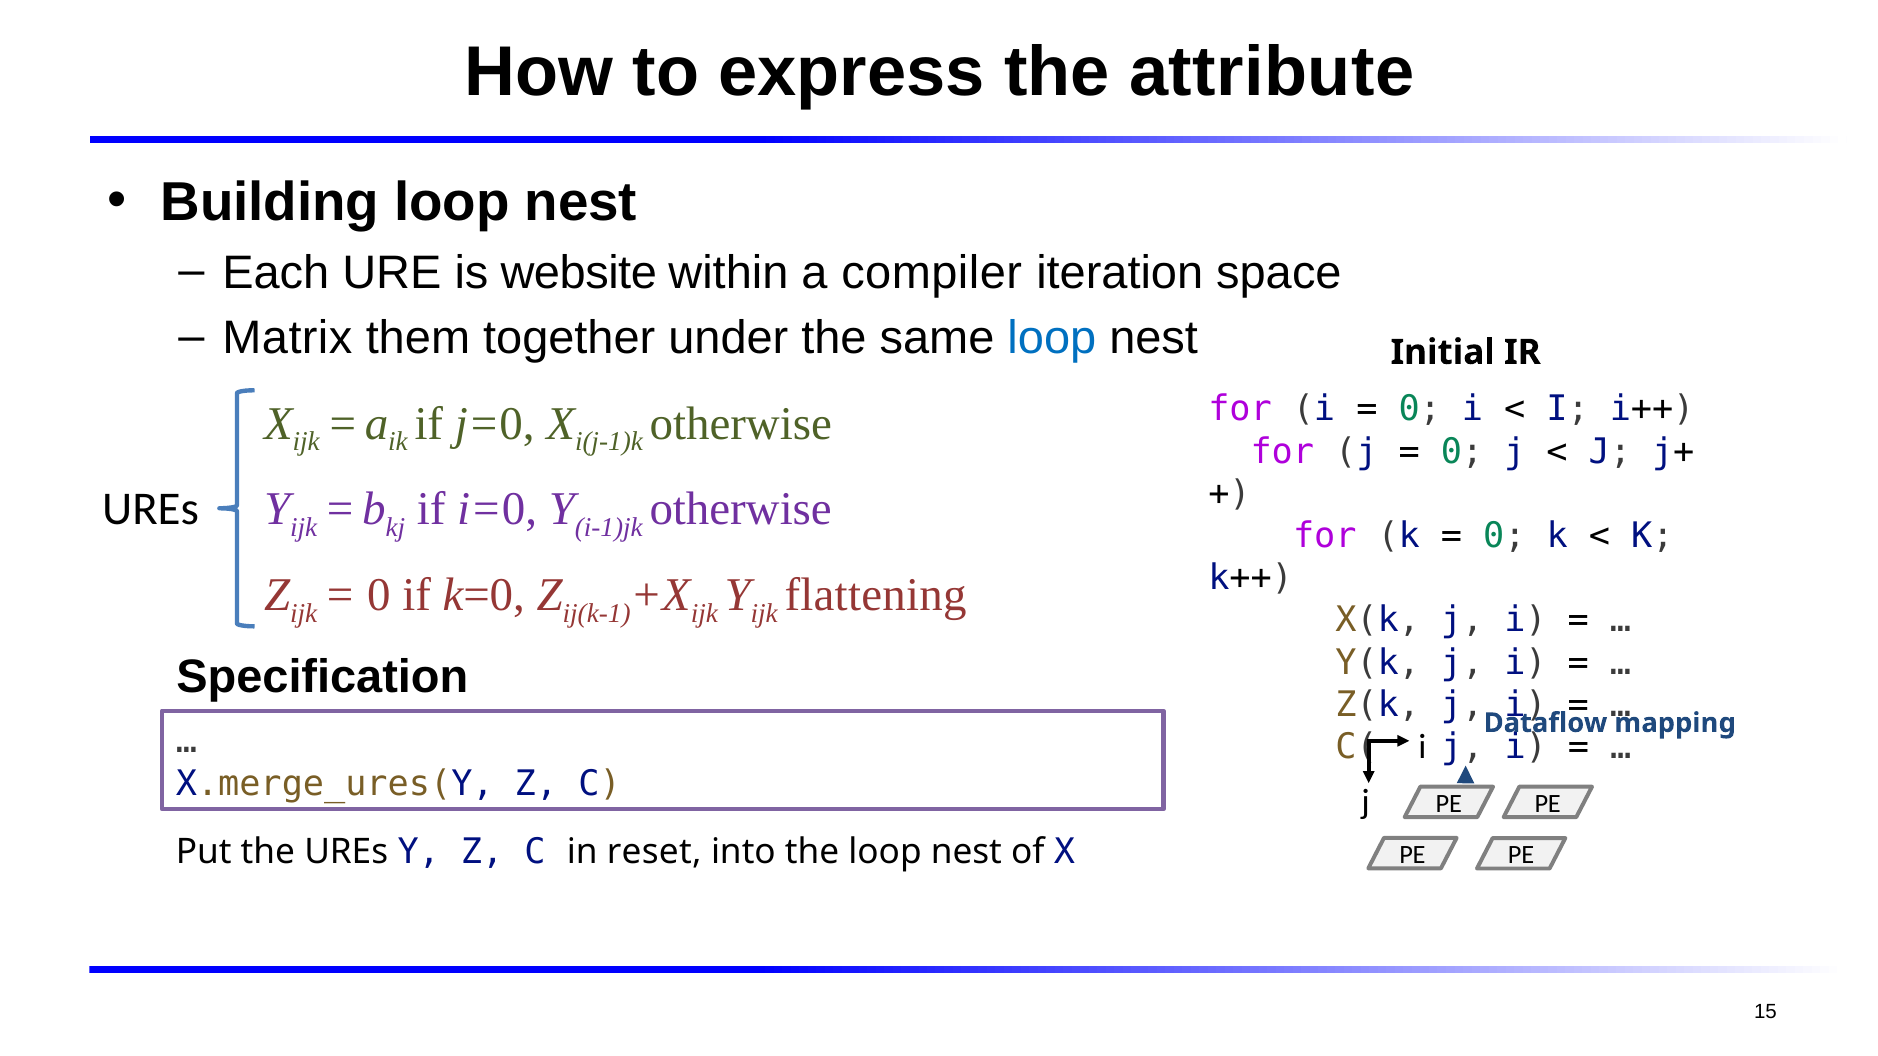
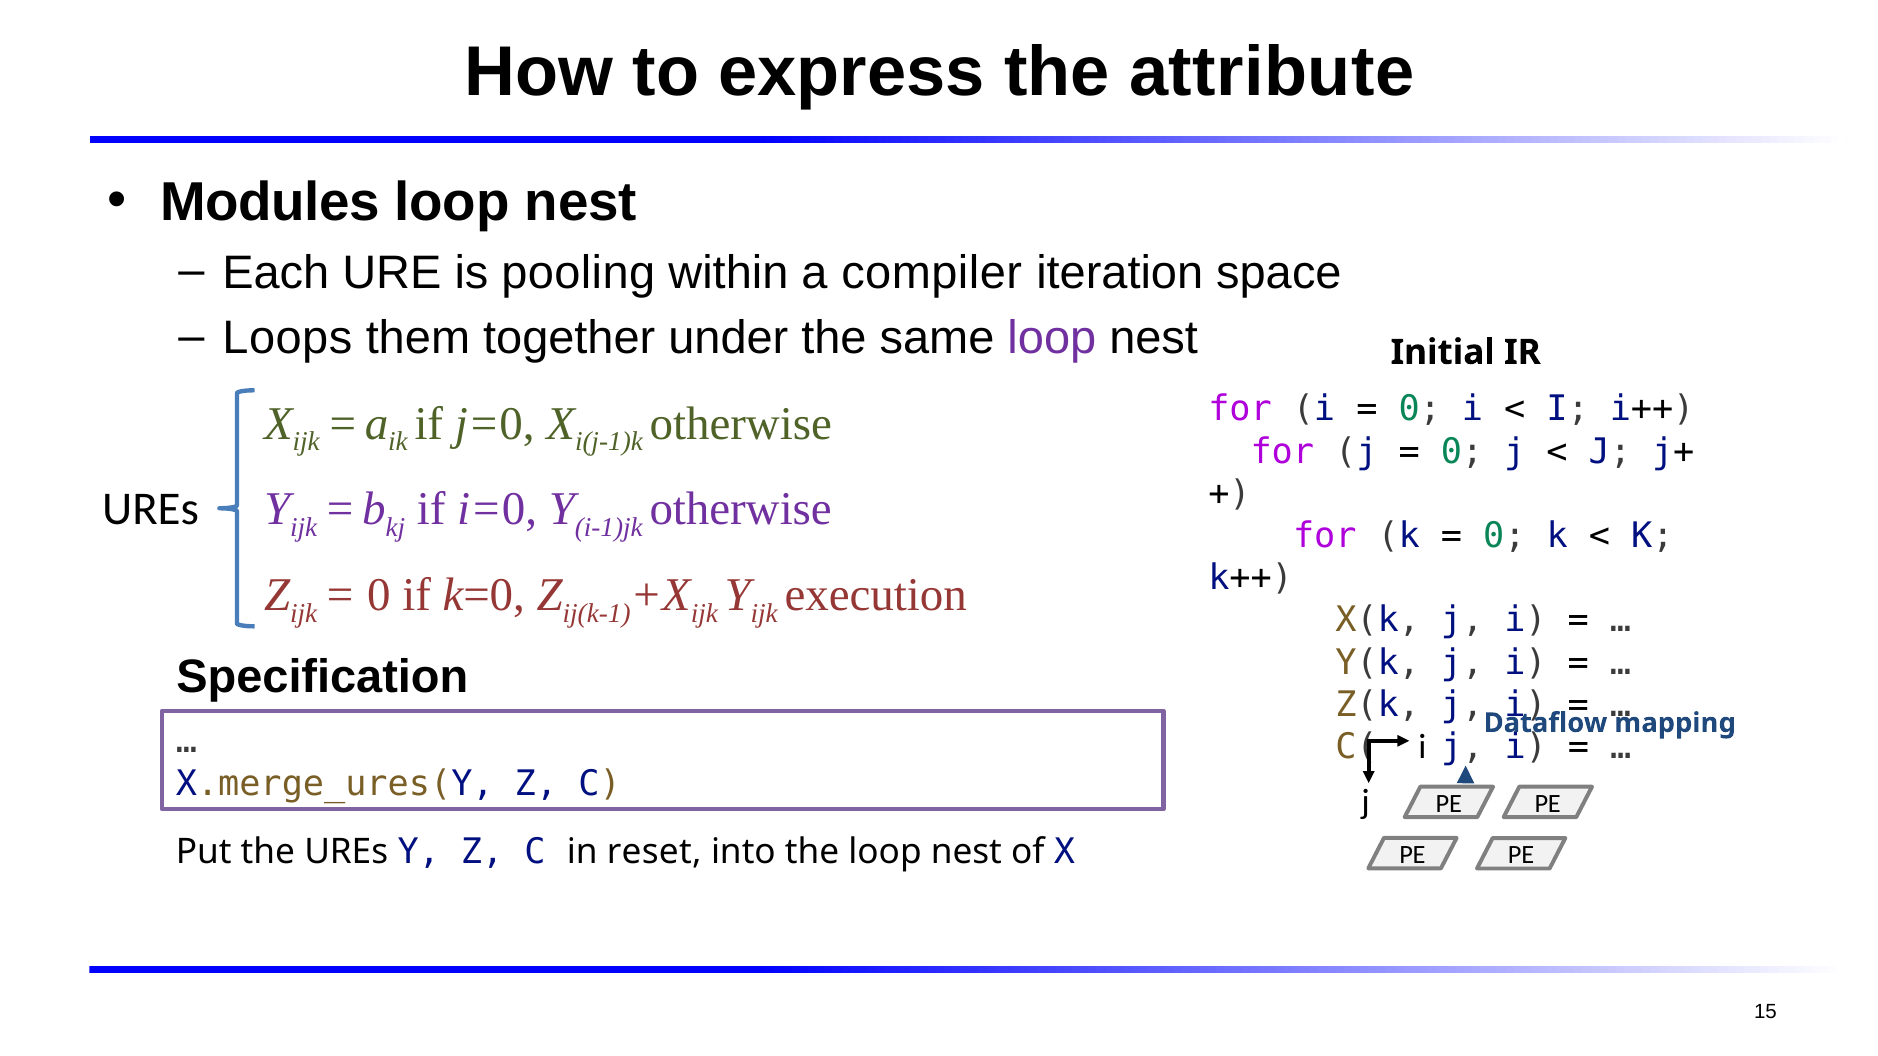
Building: Building -> Modules
website: website -> pooling
Matrix: Matrix -> Loops
loop at (1052, 338) colour: blue -> purple
flattening: flattening -> execution
